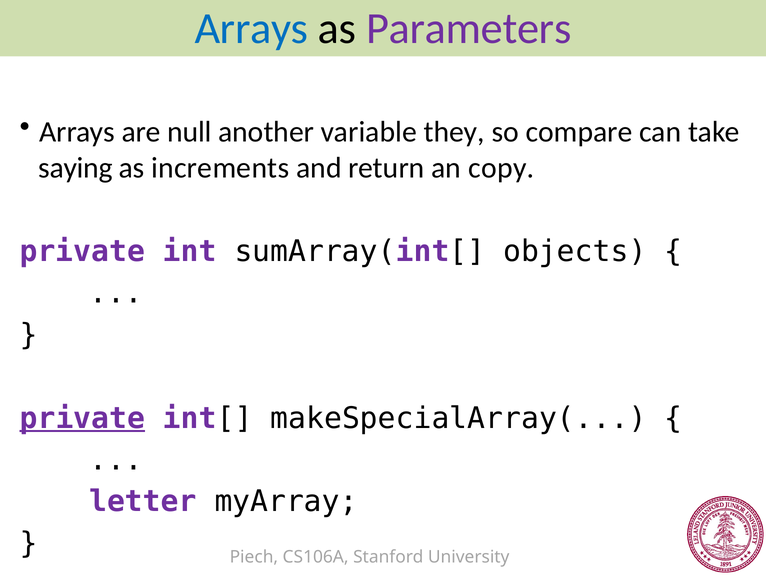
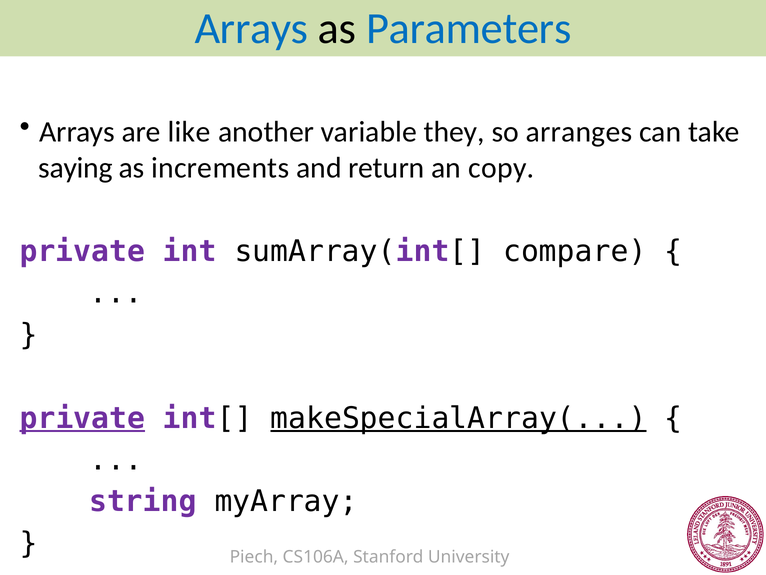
Parameters colour: purple -> blue
null: null -> like
compare: compare -> arranges
objects: objects -> compare
makeSpecialArray( underline: none -> present
letter: letter -> string
